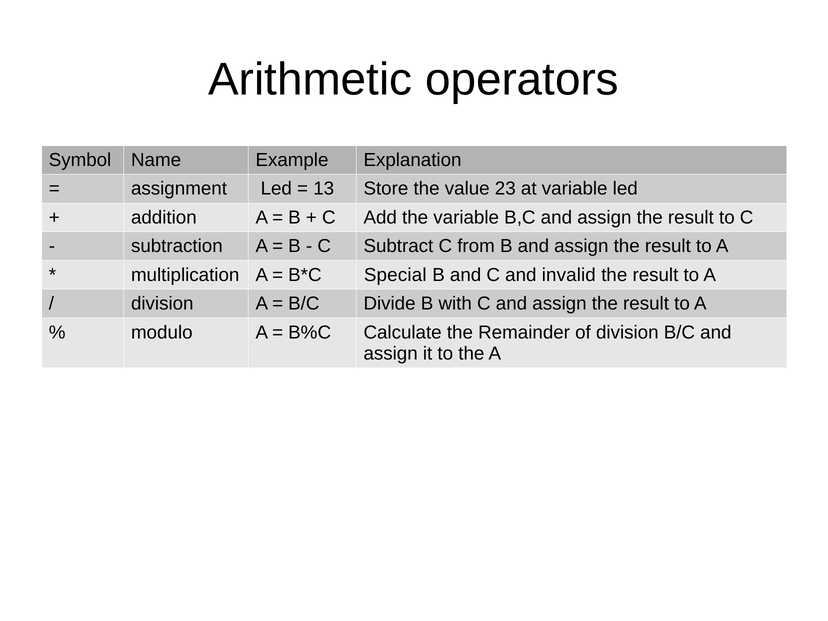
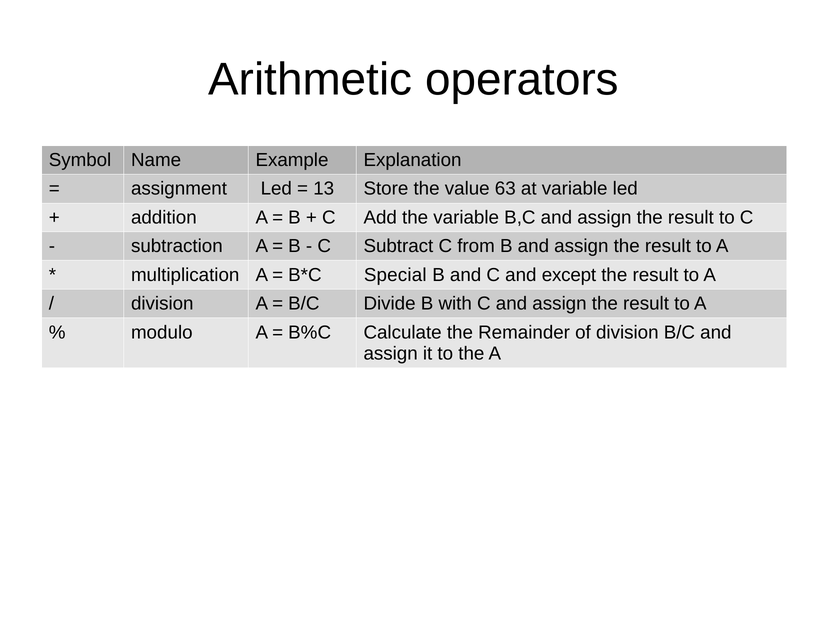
23: 23 -> 63
invalid: invalid -> except
